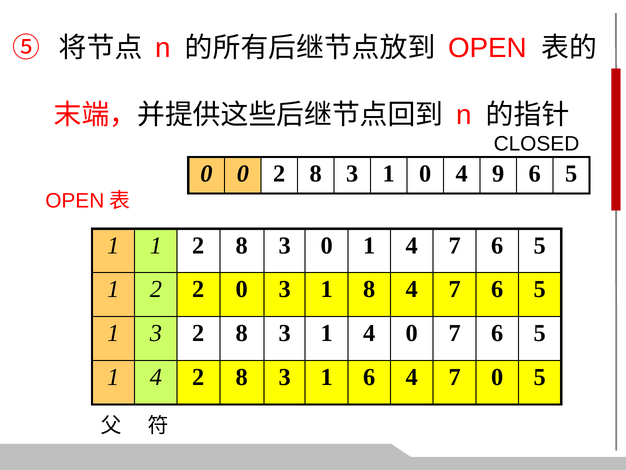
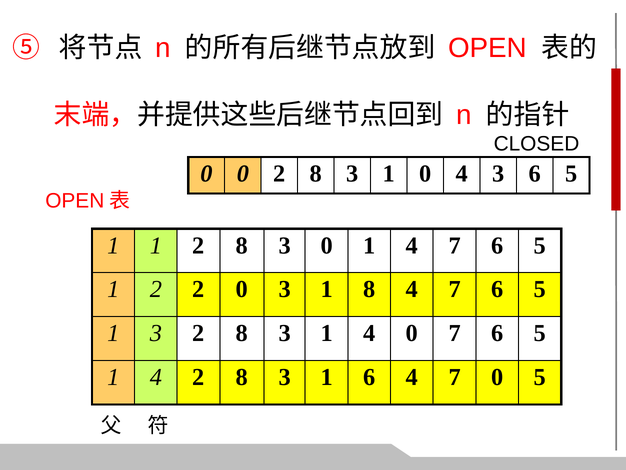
4 9: 9 -> 3
